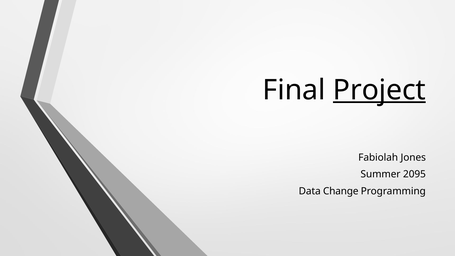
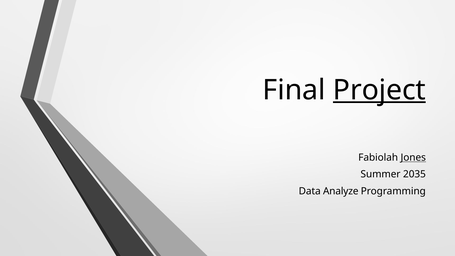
Jones underline: none -> present
2095: 2095 -> 2035
Change: Change -> Analyze
